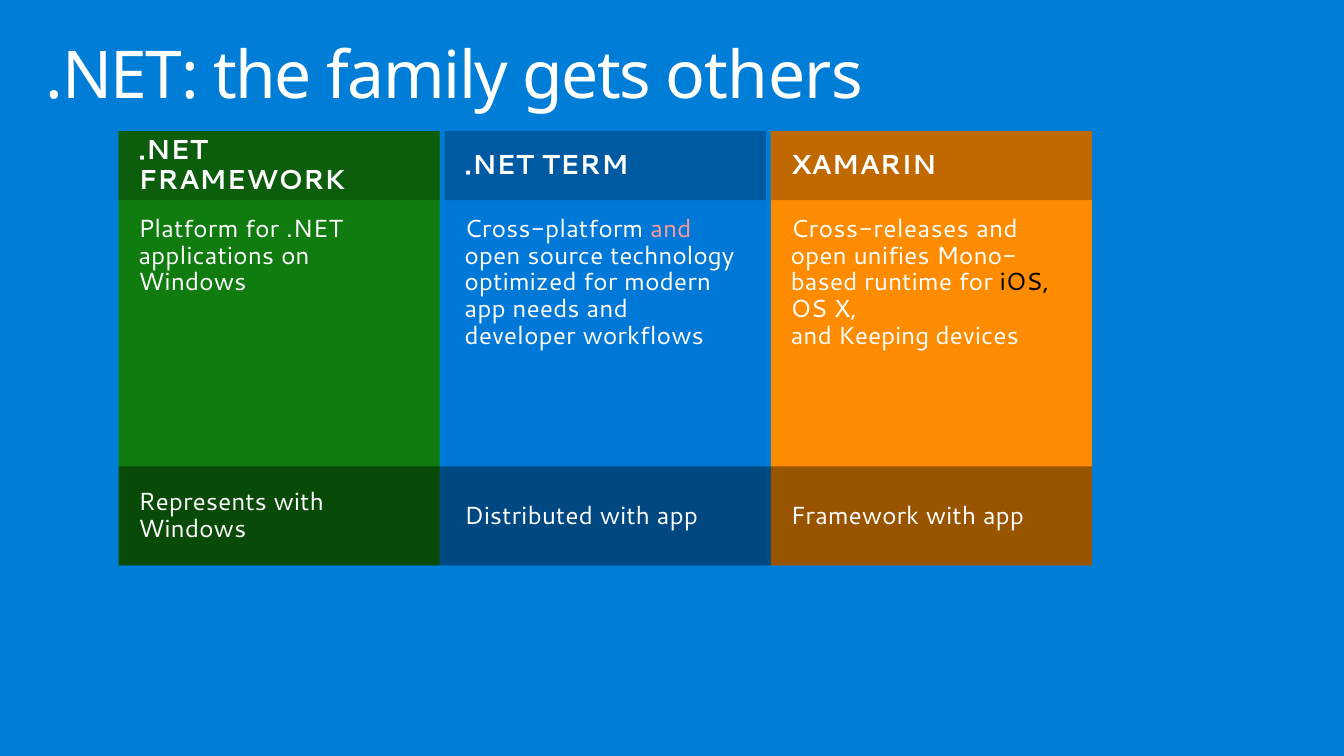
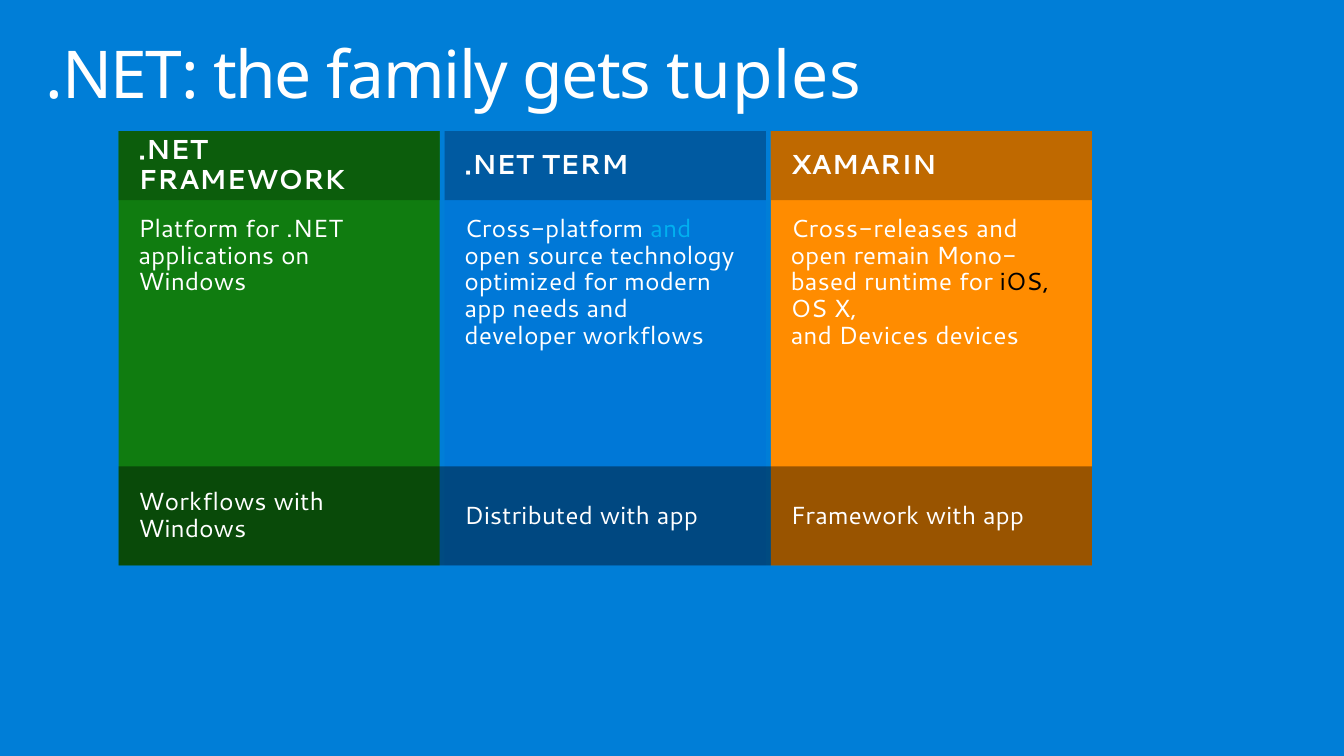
others: others -> tuples
and at (671, 229) colour: pink -> light blue
unifies: unifies -> remain
and Keeping: Keeping -> Devices
Represents at (203, 503): Represents -> Workflows
